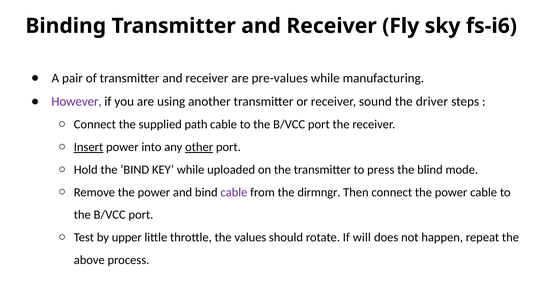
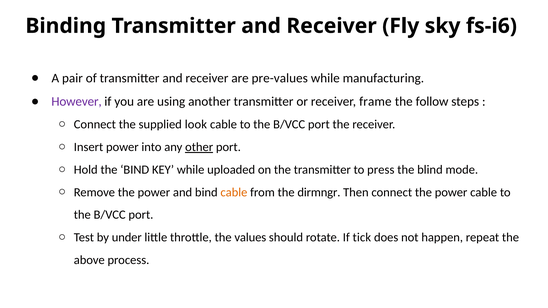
sound: sound -> frame
driver: driver -> follow
path: path -> look
Insert underline: present -> none
cable at (234, 192) colour: purple -> orange
upper: upper -> under
will: will -> tick
